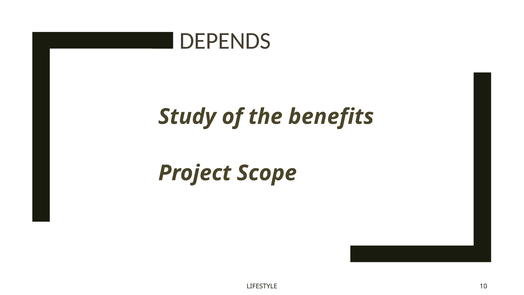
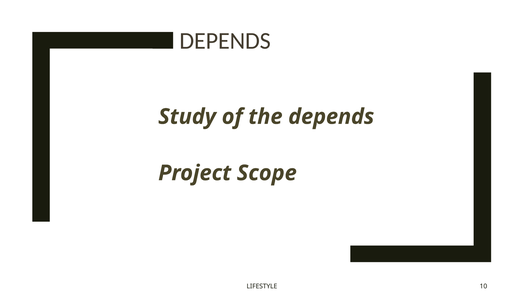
the benefits: benefits -> depends
